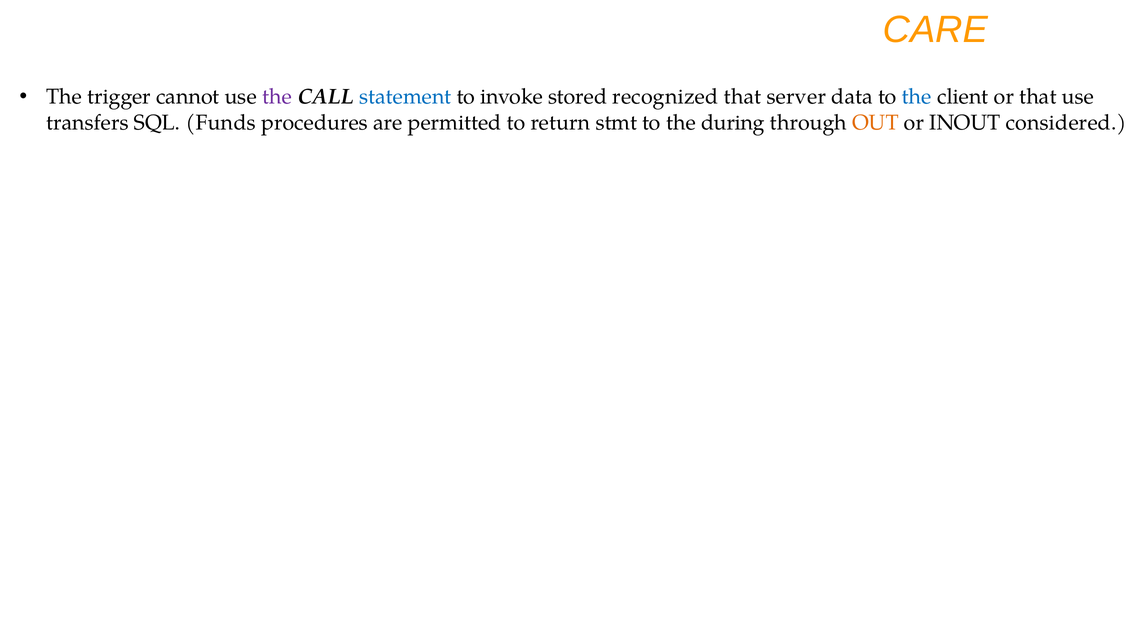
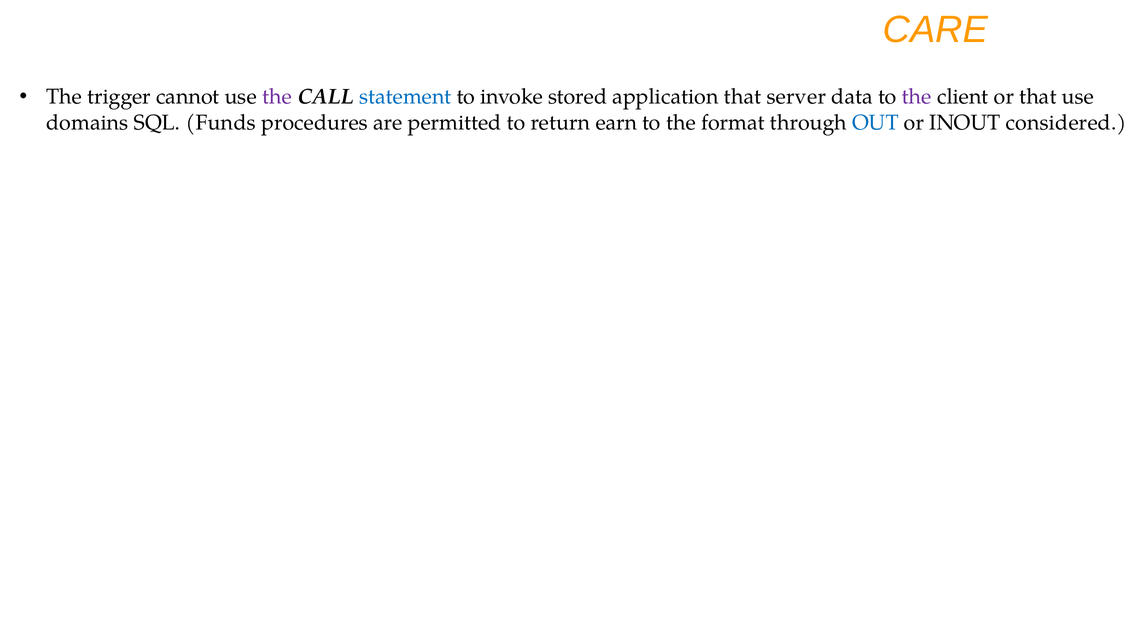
recognized: recognized -> application
the at (917, 97) colour: blue -> purple
transfers: transfers -> domains
stmt: stmt -> earn
during: during -> format
OUT colour: orange -> blue
